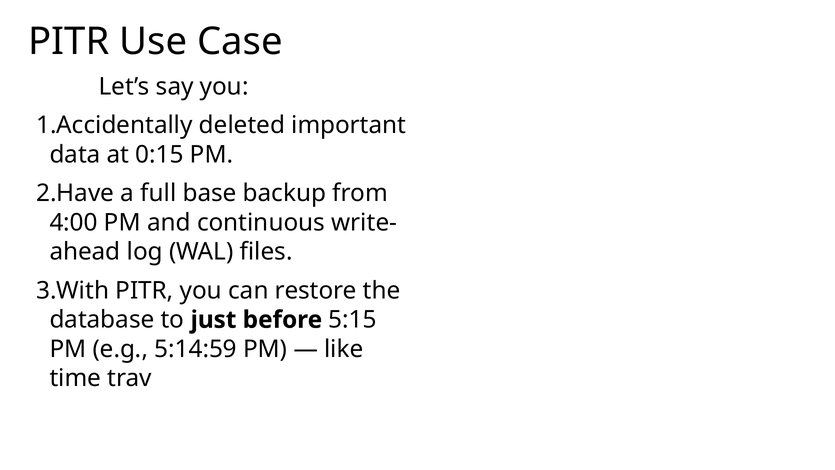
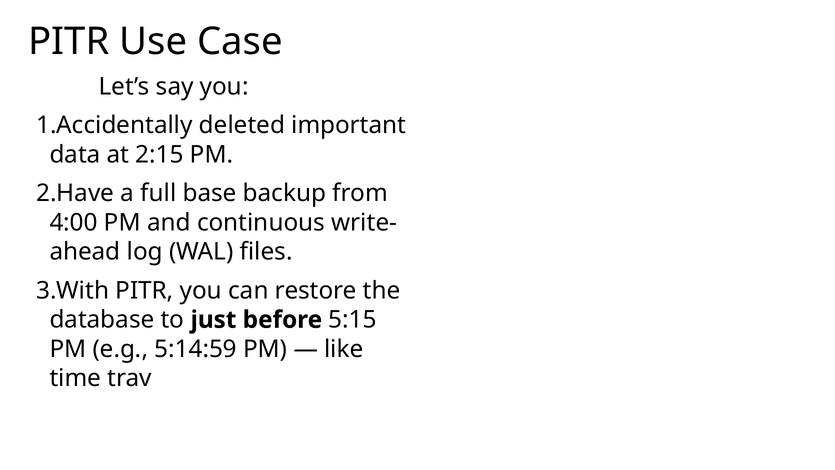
0:15: 0:15 -> 2:15
